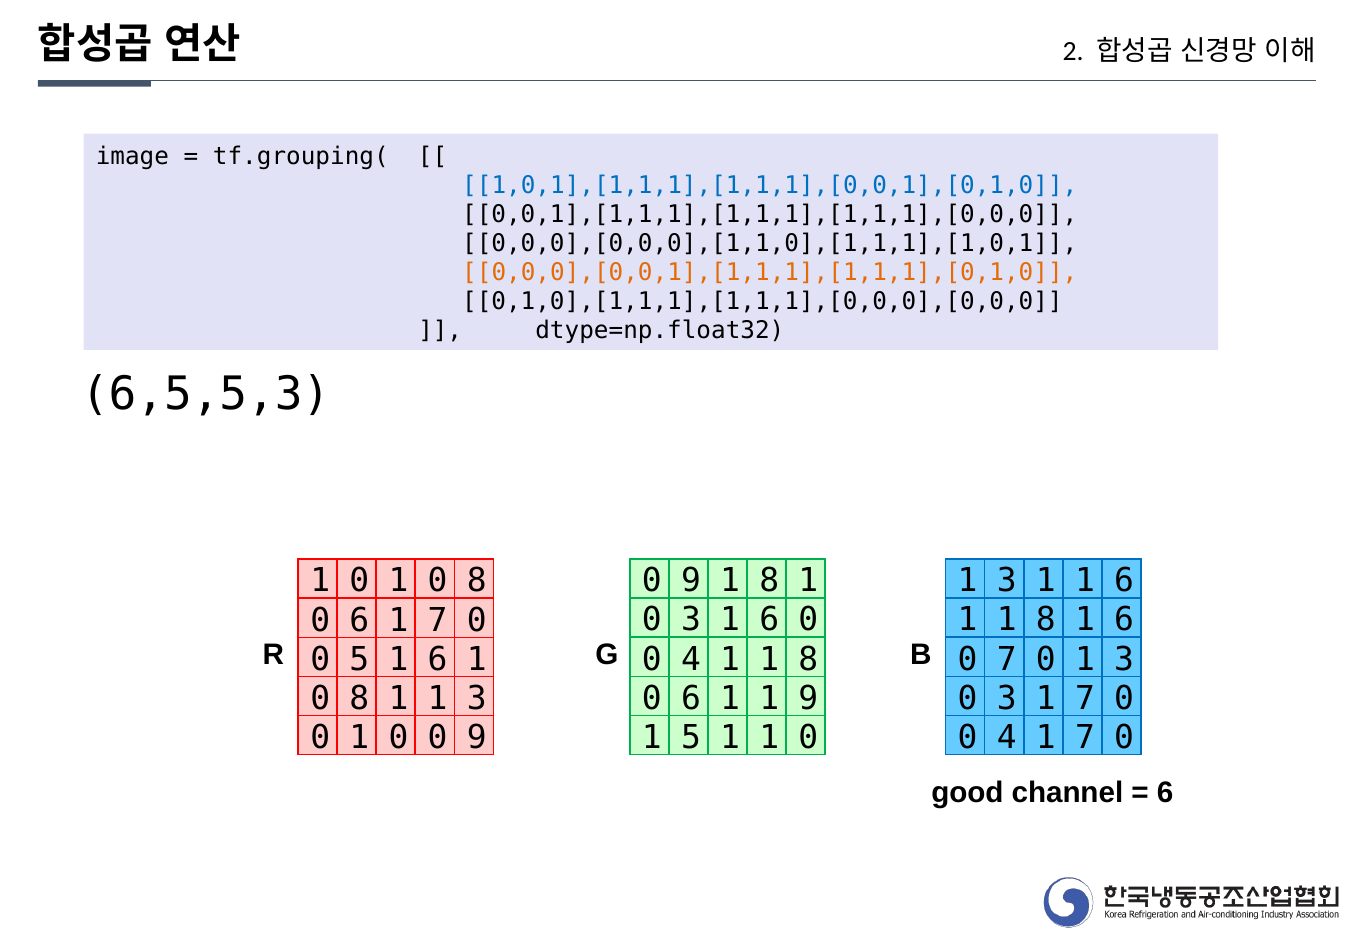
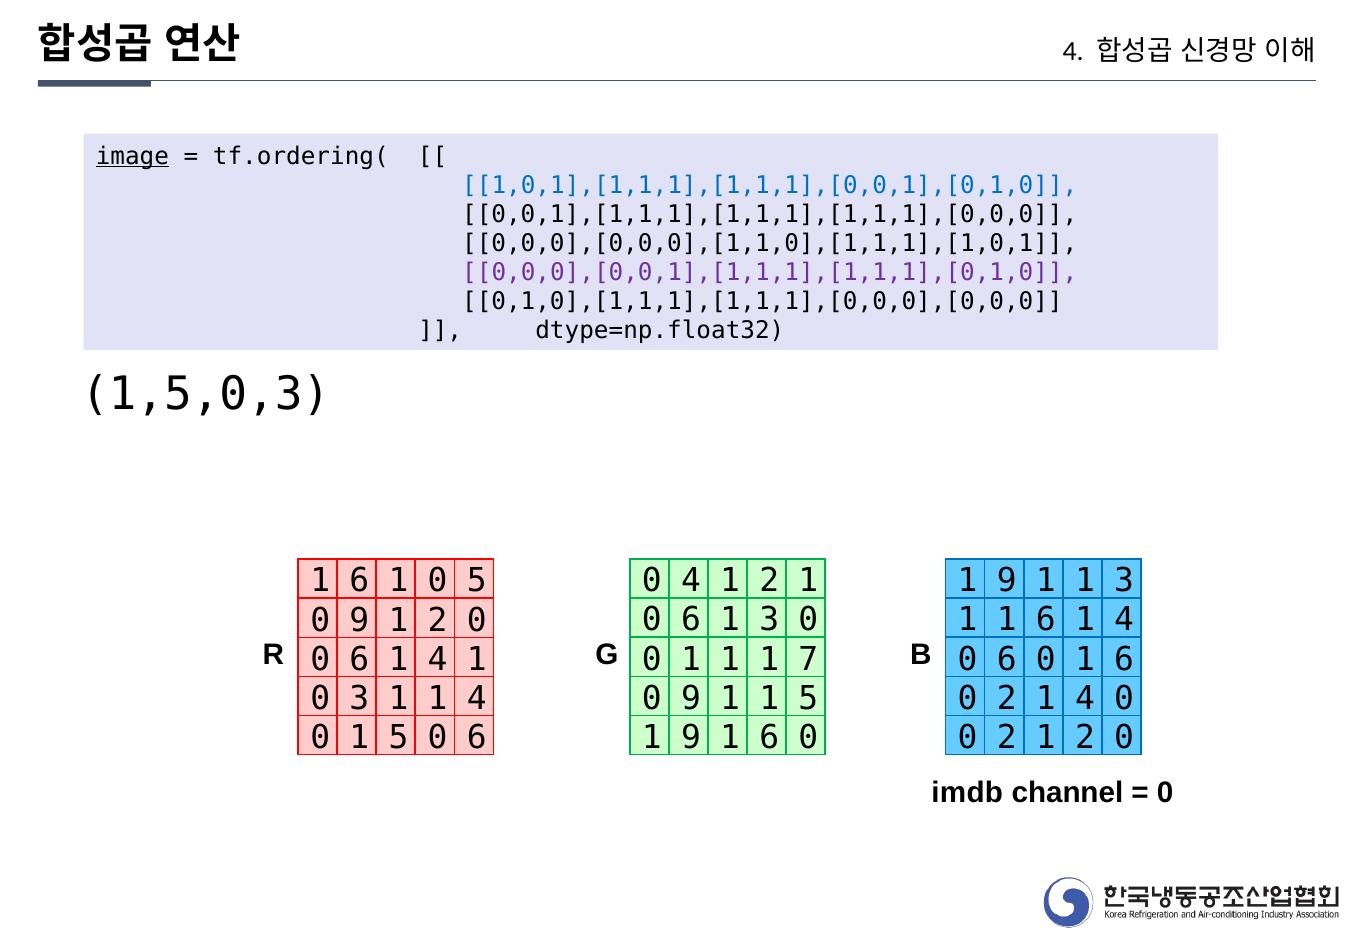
2 at (1073, 51): 2 -> 4
image underline: none -> present
tf.grouping(: tf.grouping( -> tf.ordering(
0,0,0],[0,0,1],[1,1,1],[1,1,1],[0,1,0 colour: orange -> purple
6,5,5,3: 6,5,5,3 -> 1,5,0,3
0 at (359, 582): 0 -> 6
8 at (477, 582): 8 -> 5
9 at (691, 581): 9 -> 4
8 at (769, 581): 8 -> 2
3 at (1007, 581): 3 -> 9
1 1 6: 6 -> 3
3 at (691, 621): 3 -> 6
6 at (769, 621): 6 -> 3
8 at (1046, 621): 8 -> 6
6 at (1124, 621): 6 -> 4
6 at (359, 621): 6 -> 9
7 at (438, 621): 7 -> 2
5 at (359, 660): 5 -> 6
6 at (438, 660): 6 -> 4
4 at (691, 660): 4 -> 1
8 at (808, 660): 8 -> 7
7 at (1007, 660): 7 -> 6
3 at (1124, 660): 3 -> 6
8 at (359, 699): 8 -> 3
1 1 3: 3 -> 4
6 at (691, 699): 6 -> 9
1 1 9: 9 -> 5
3 at (1007, 699): 3 -> 2
7 at (1085, 699): 7 -> 4
0 at (398, 738): 0 -> 5
9 at (477, 738): 9 -> 6
5 at (691, 738): 5 -> 9
1 at (769, 738): 1 -> 6
4 at (1007, 738): 4 -> 2
7 at (1085, 738): 7 -> 2
good: good -> imdb
6 at (1165, 793): 6 -> 0
